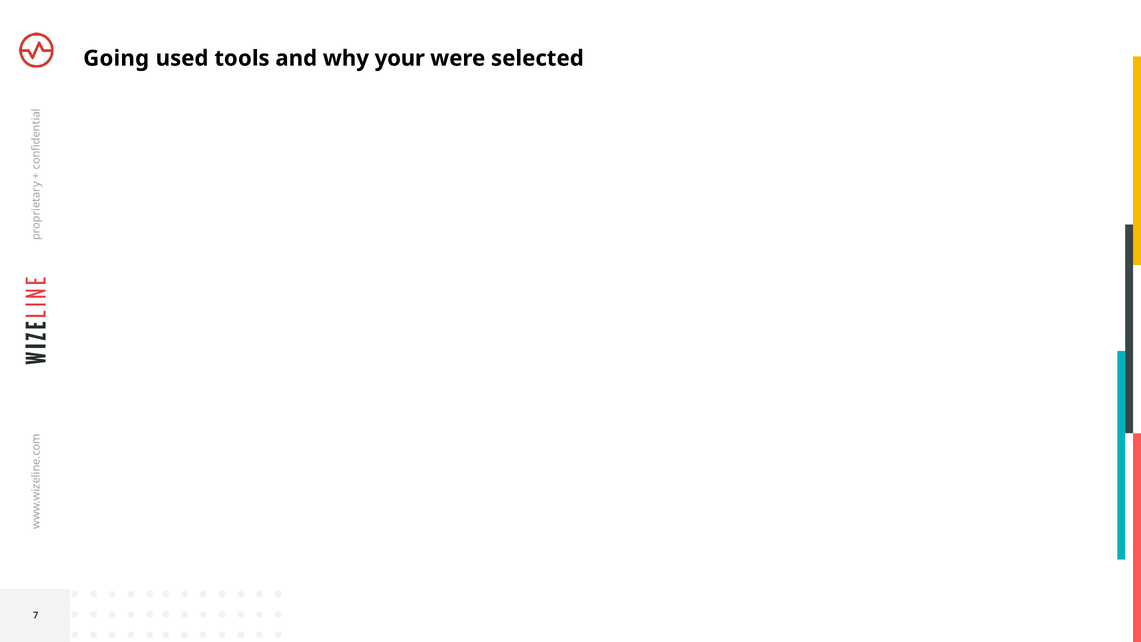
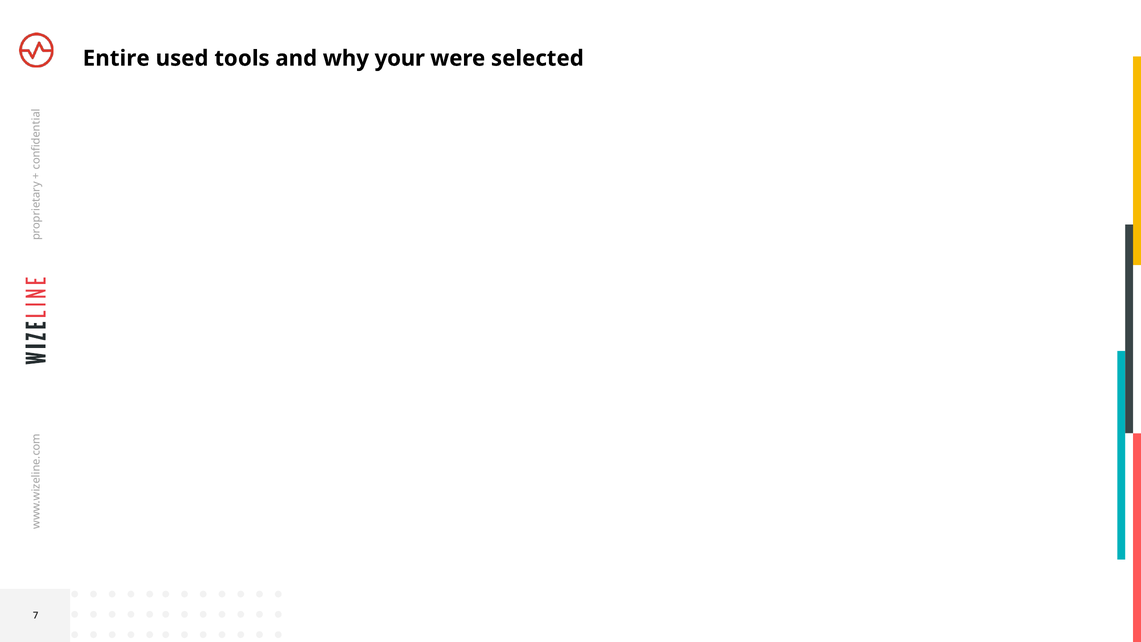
Going: Going -> Entire
